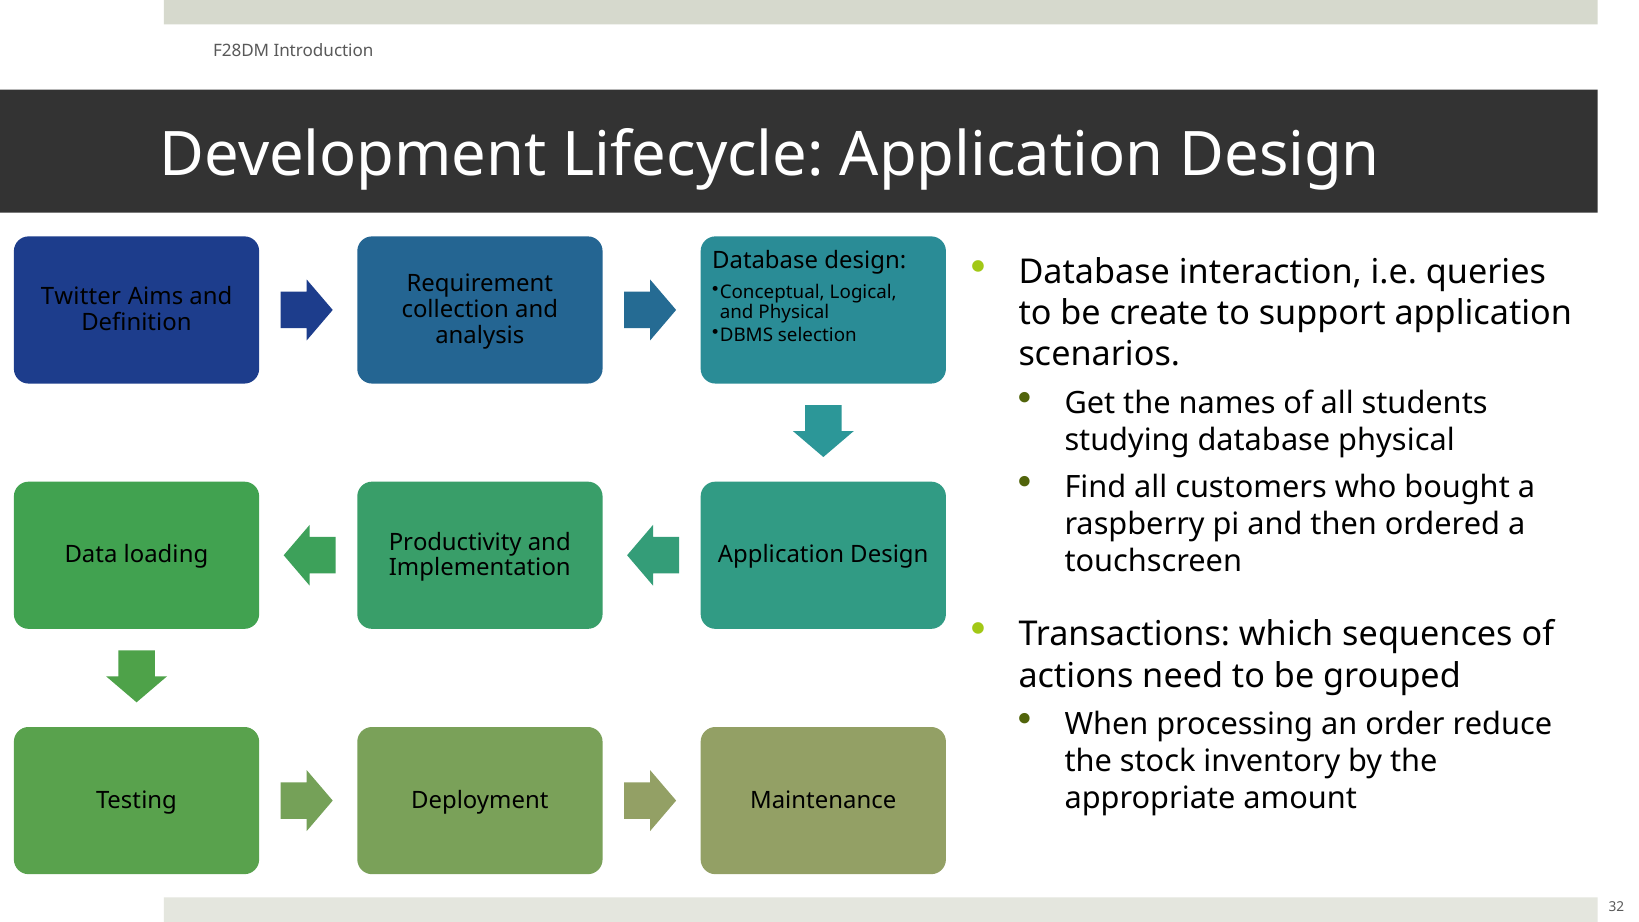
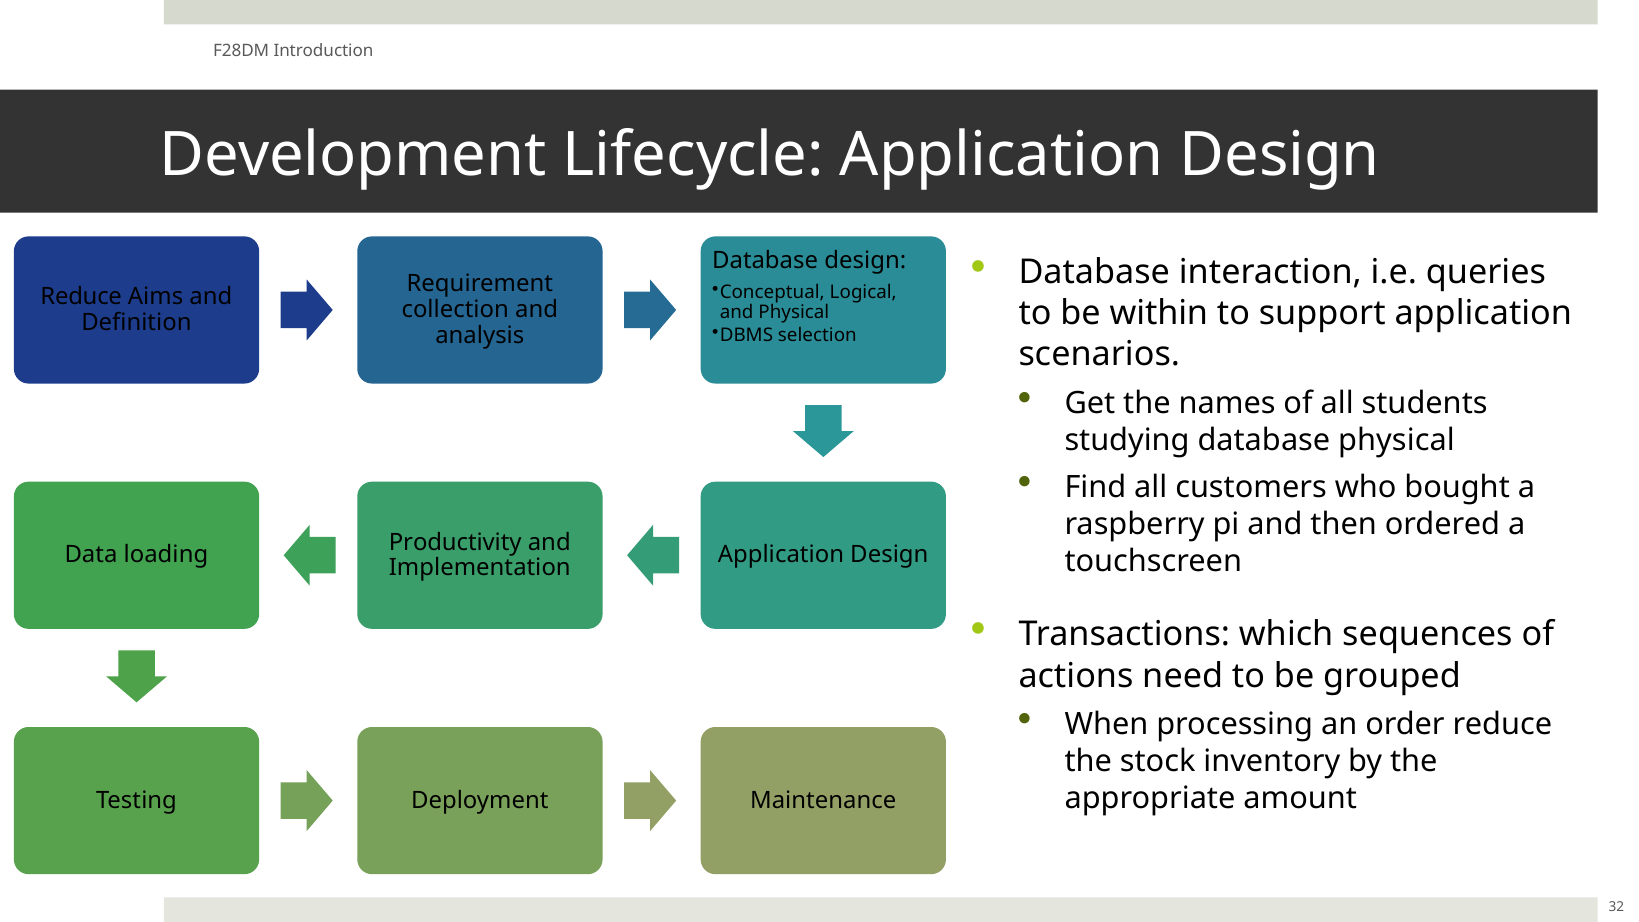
Twitter at (81, 297): Twitter -> Reduce
create: create -> within
